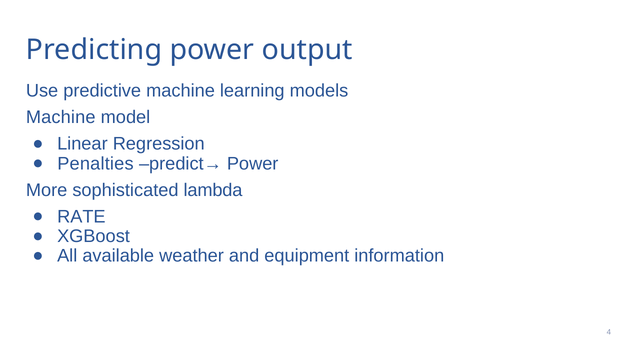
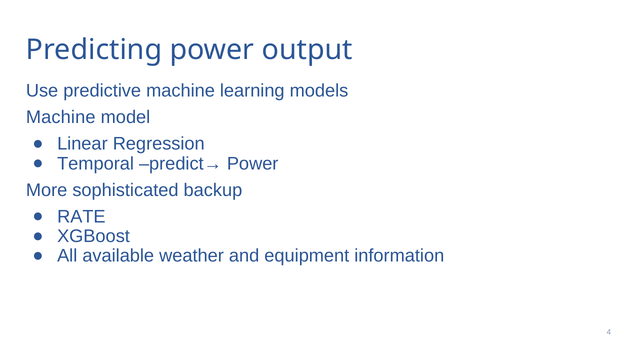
Penalties: Penalties -> Temporal
lambda: lambda -> backup
